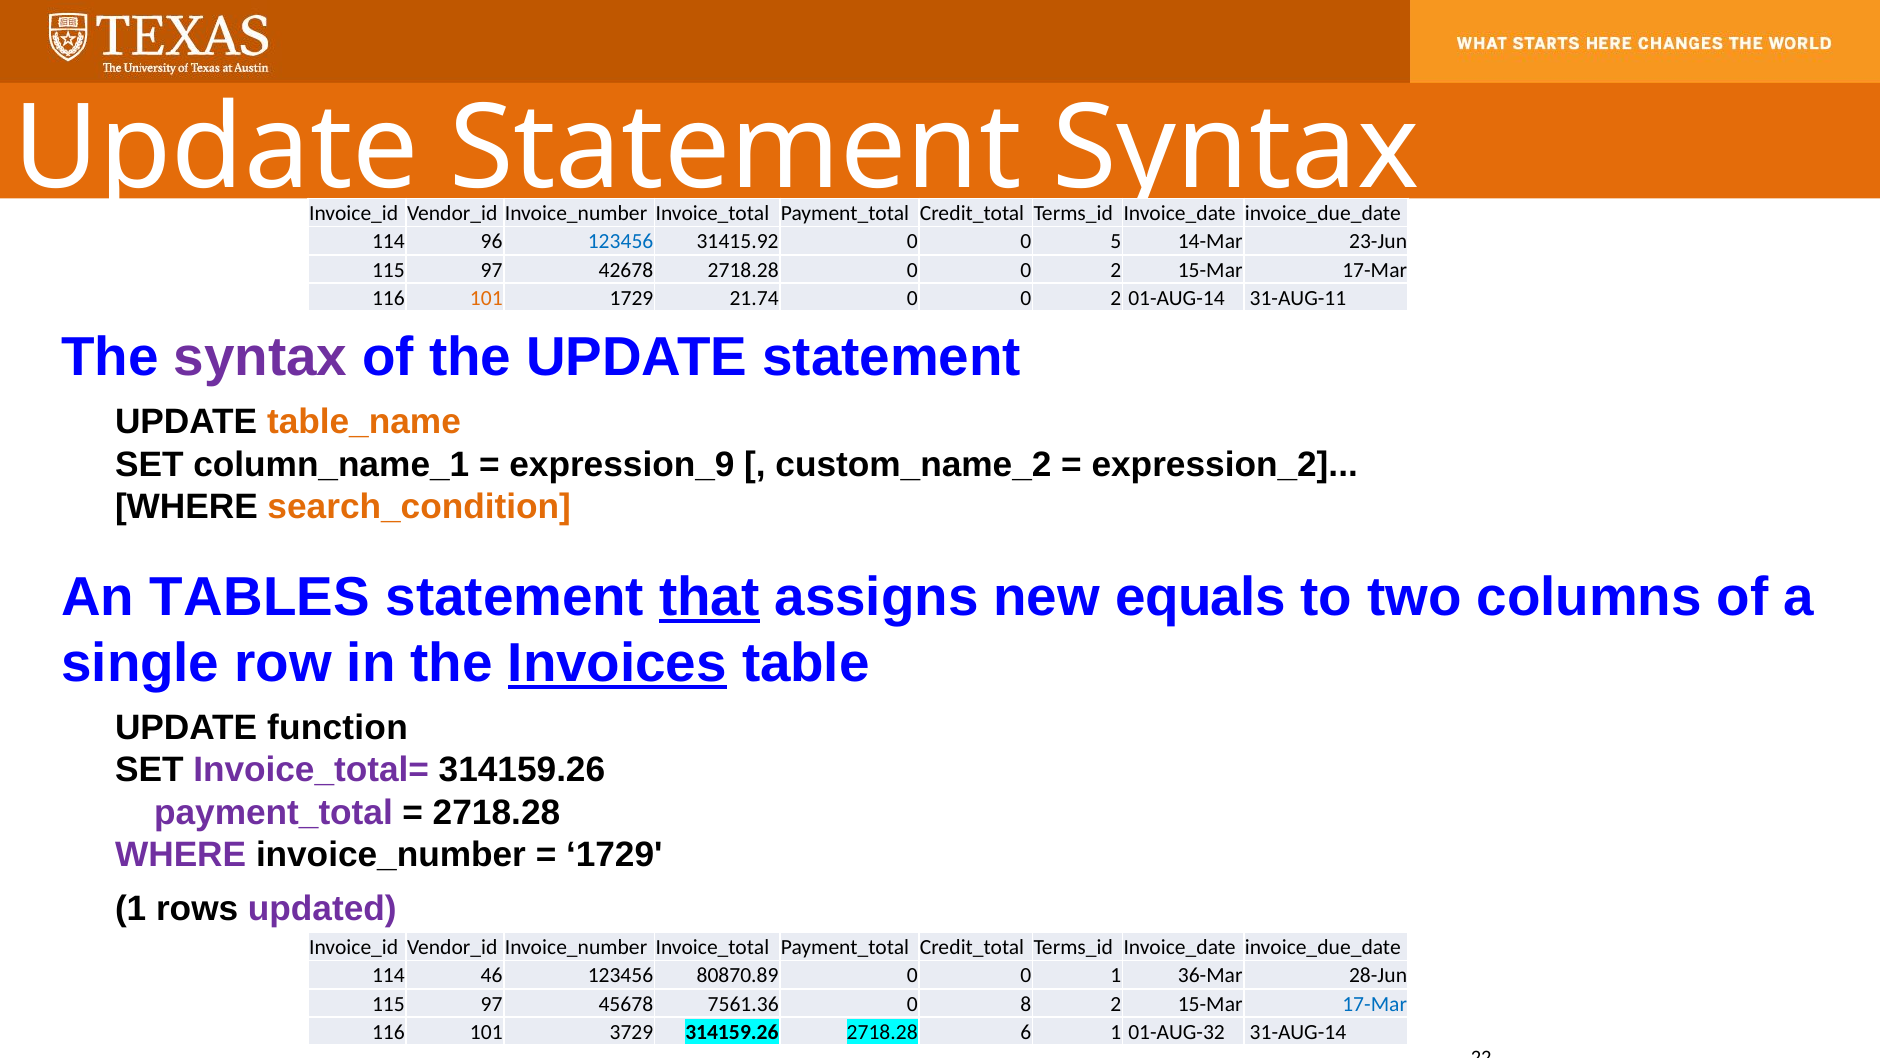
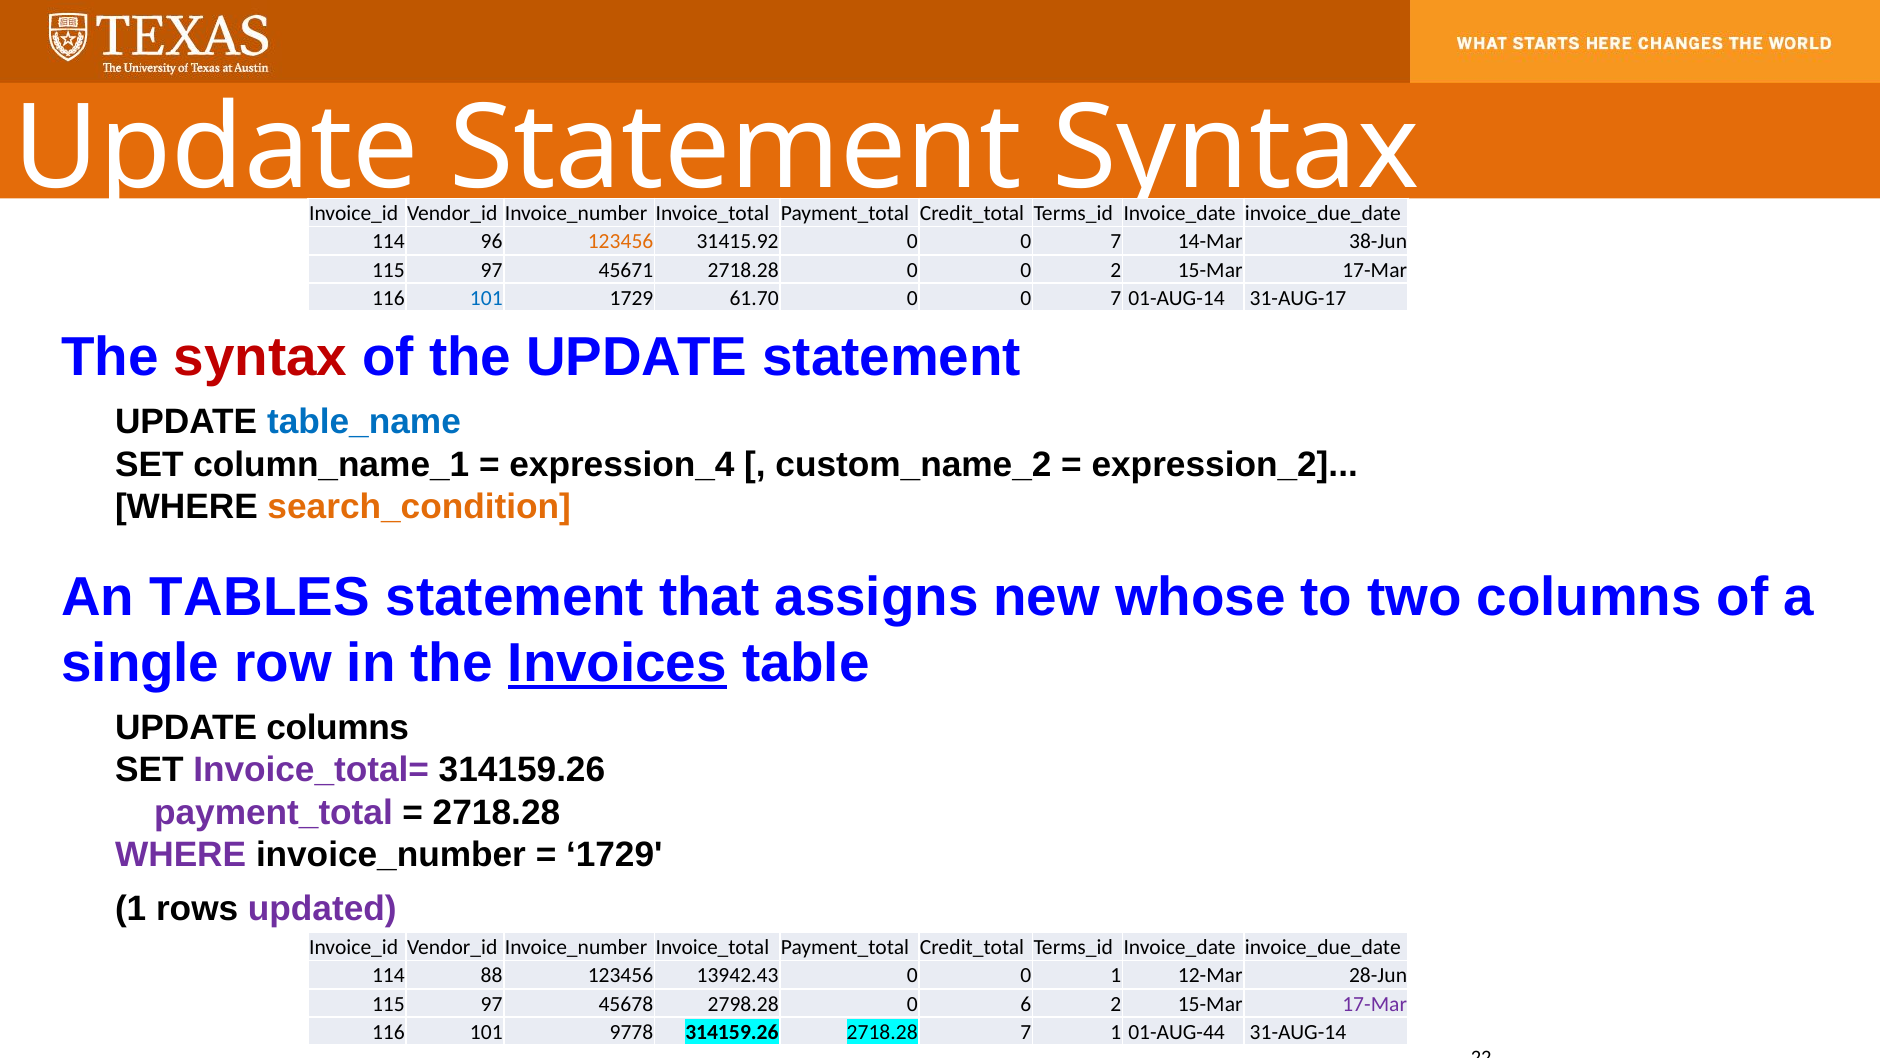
123456 at (621, 242) colour: blue -> orange
31415.92 0 0 5: 5 -> 7
23-Jun: 23-Jun -> 38-Jun
42678: 42678 -> 45671
101 at (486, 298) colour: orange -> blue
21.74: 21.74 -> 61.70
2 at (1116, 298): 2 -> 7
31-AUG-11: 31-AUG-11 -> 31-AUG-17
syntax at (261, 357) colour: purple -> red
table_name colour: orange -> blue
expression_9: expression_9 -> expression_4
that underline: present -> none
equals: equals -> whose
UPDATE function: function -> columns
46: 46 -> 88
80870.89: 80870.89 -> 13942.43
36-Mar: 36-Mar -> 12-Mar
7561.36: 7561.36 -> 2798.28
8: 8 -> 6
17-Mar at (1375, 1004) colour: blue -> purple
3729: 3729 -> 9778
2718.28 6: 6 -> 7
01-AUG-32: 01-AUG-32 -> 01-AUG-44
